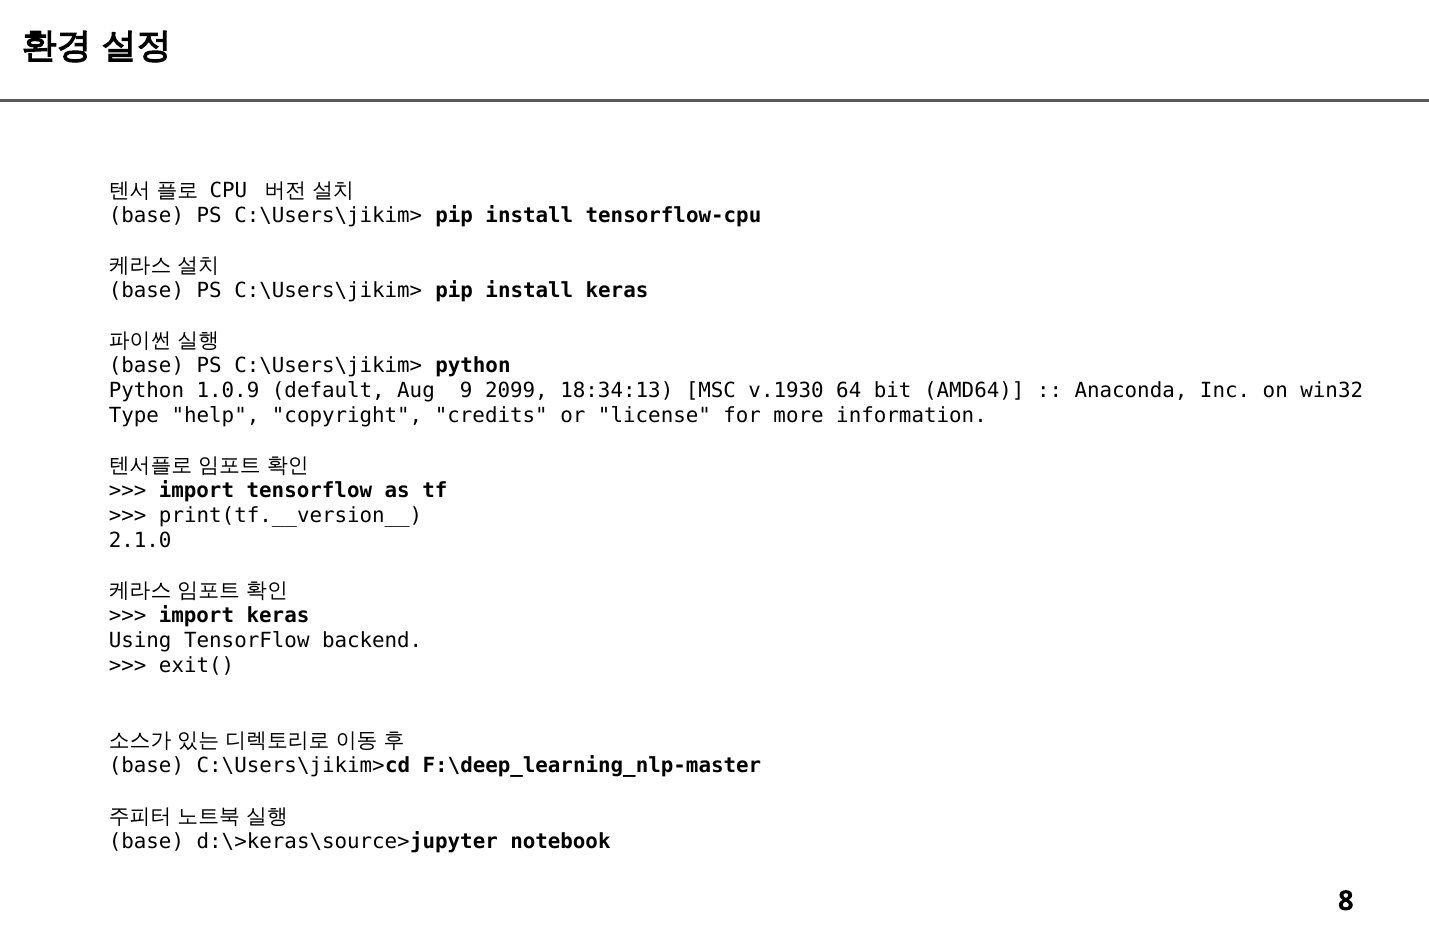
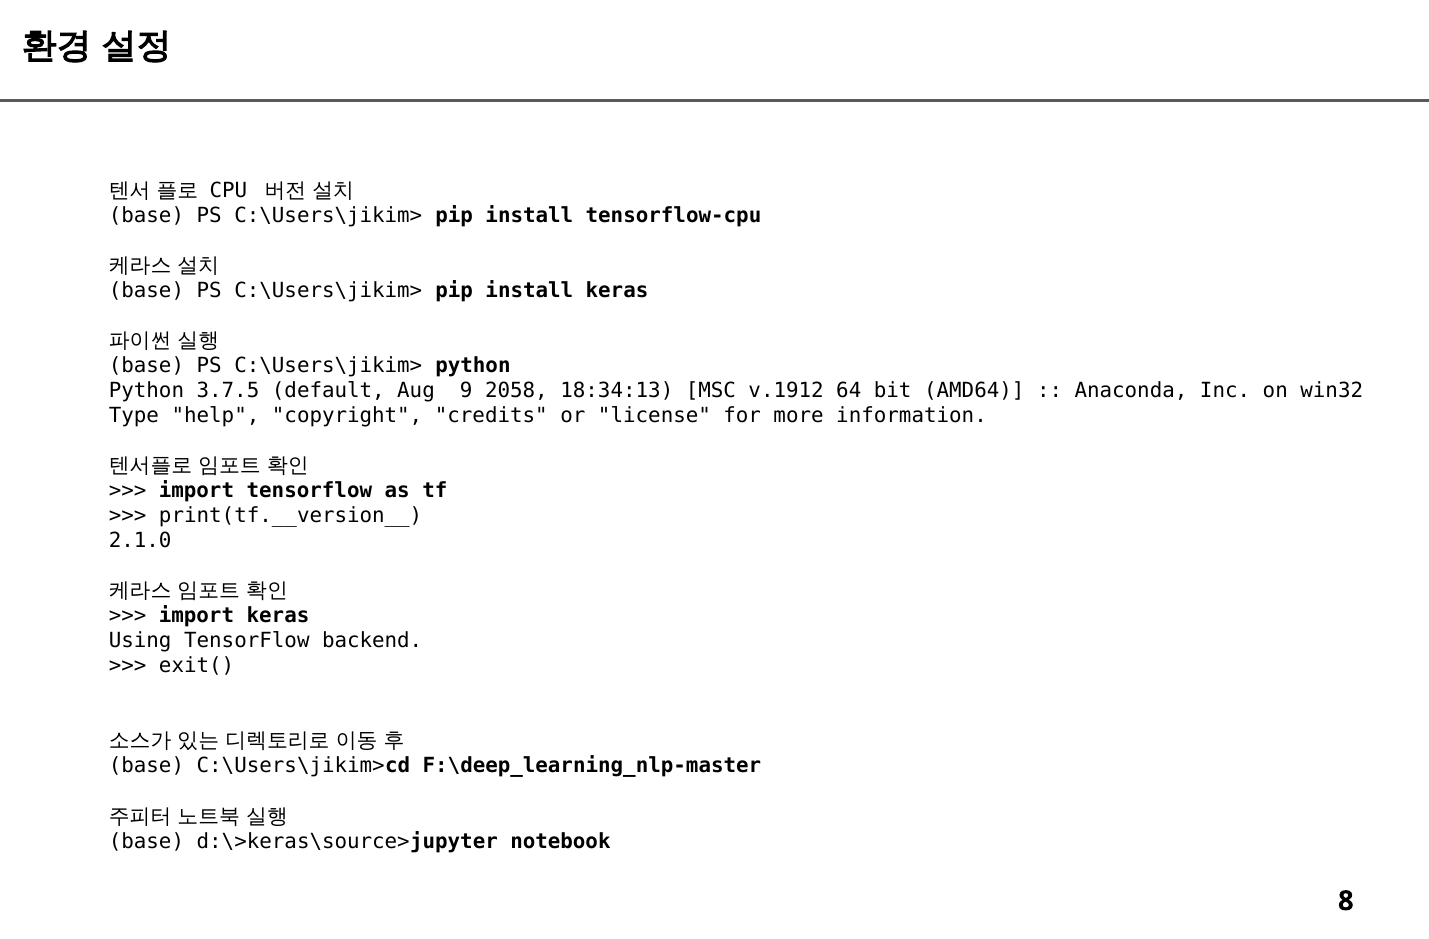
1.0.9: 1.0.9 -> 3.7.5
2099: 2099 -> 2058
v.1930: v.1930 -> v.1912
